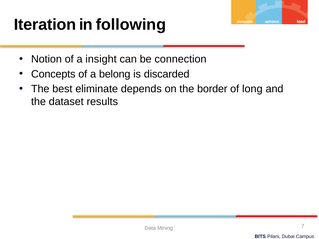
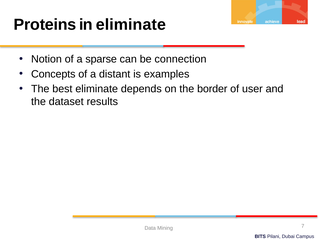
Iteration: Iteration -> Proteins
in following: following -> eliminate
insight: insight -> sparse
belong: belong -> distant
discarded: discarded -> examples
long: long -> user
